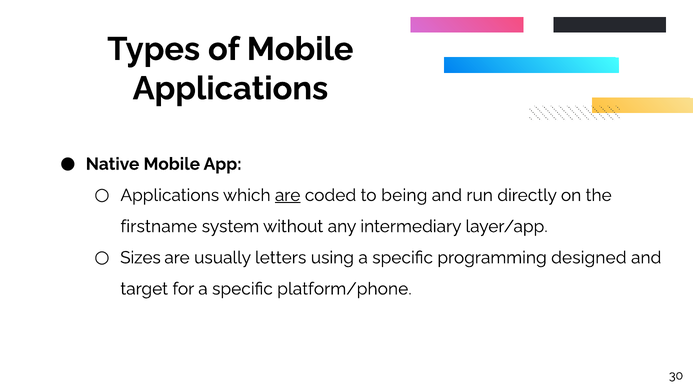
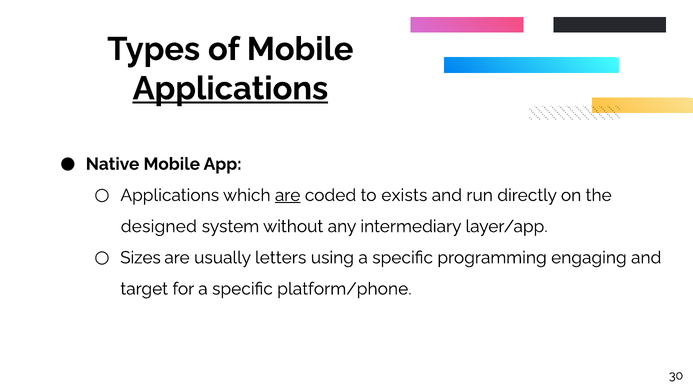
Applications at (230, 88) underline: none -> present
being: being -> exists
firstname: firstname -> designed
designed: designed -> engaging
